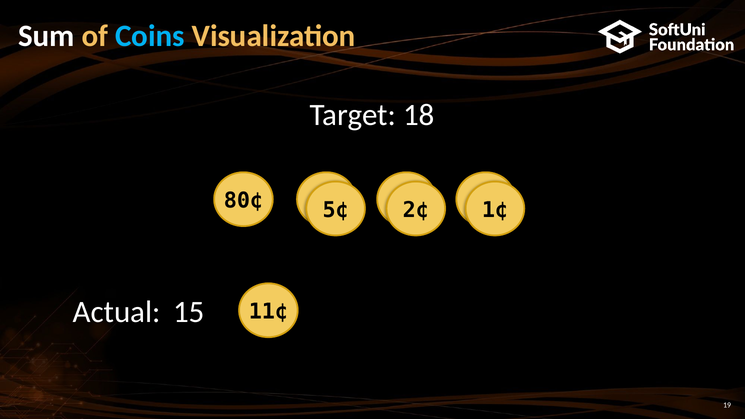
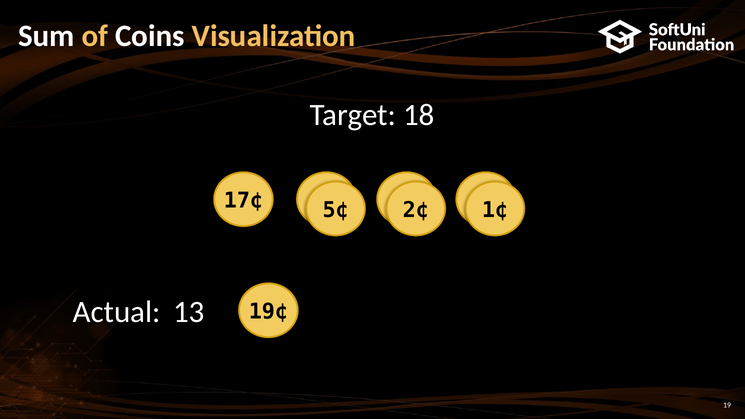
Coins colour: light blue -> white
80¢: 80¢ -> 17¢
15: 15 -> 13
11¢: 11¢ -> 19¢
